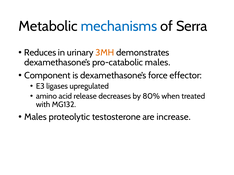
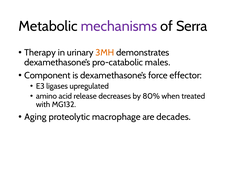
mechanisms colour: blue -> purple
Reduces: Reduces -> Therapy
Males at (36, 117): Males -> Aging
testosterone: testosterone -> macrophage
increase: increase -> decades
